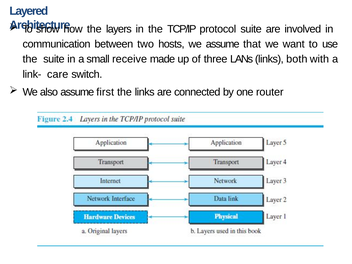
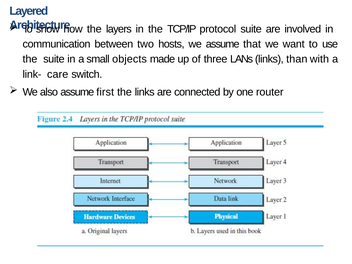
receive: receive -> objects
both: both -> than
